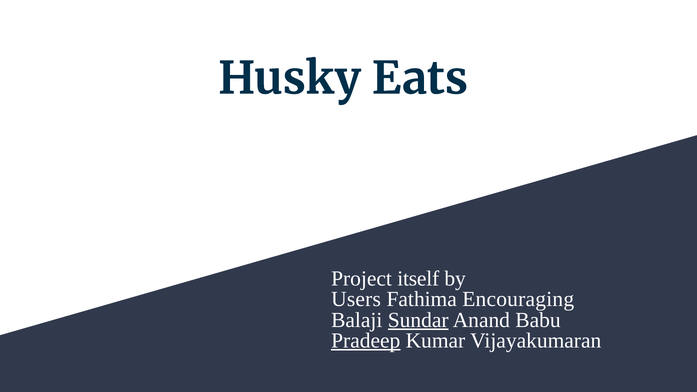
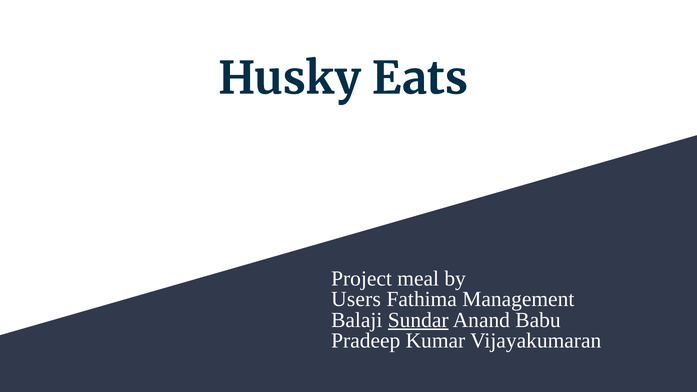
itself: itself -> meal
Encouraging: Encouraging -> Management
Pradeep underline: present -> none
